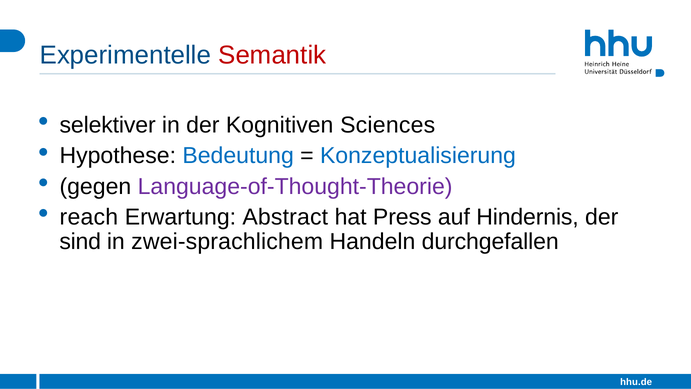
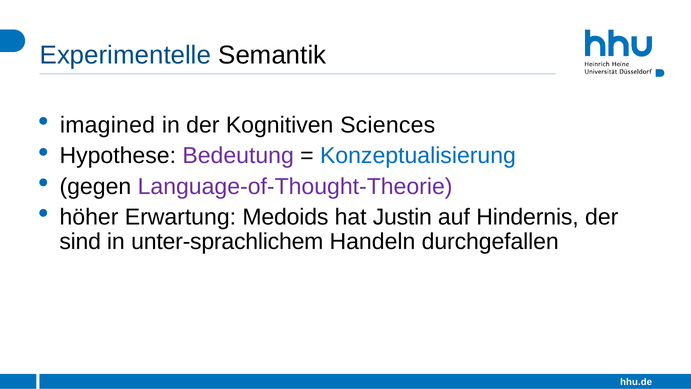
Semantik colour: red -> black
selektiver: selektiver -> imagined
Bedeutung colour: blue -> purple
reach: reach -> höher
Abstract: Abstract -> Medoids
Press: Press -> Justin
zwei-sprachlichem: zwei-sprachlichem -> unter-sprachlichem
